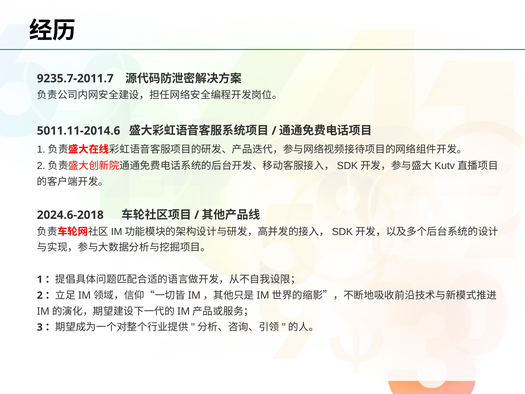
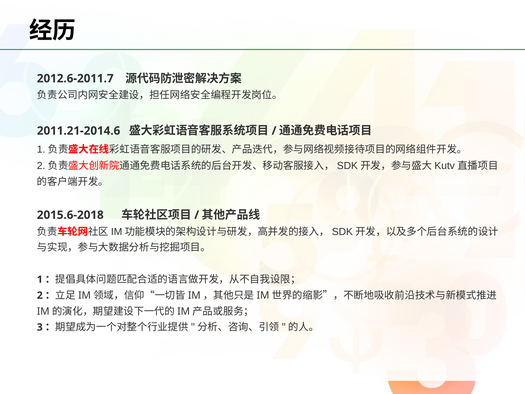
9235.7-2011.7: 9235.7-2011.7 -> 2012.6-2011.7
5011.11-2014.6: 5011.11-2014.6 -> 2011.21-2014.6
2024.6-2018: 2024.6-2018 -> 2015.6-2018
